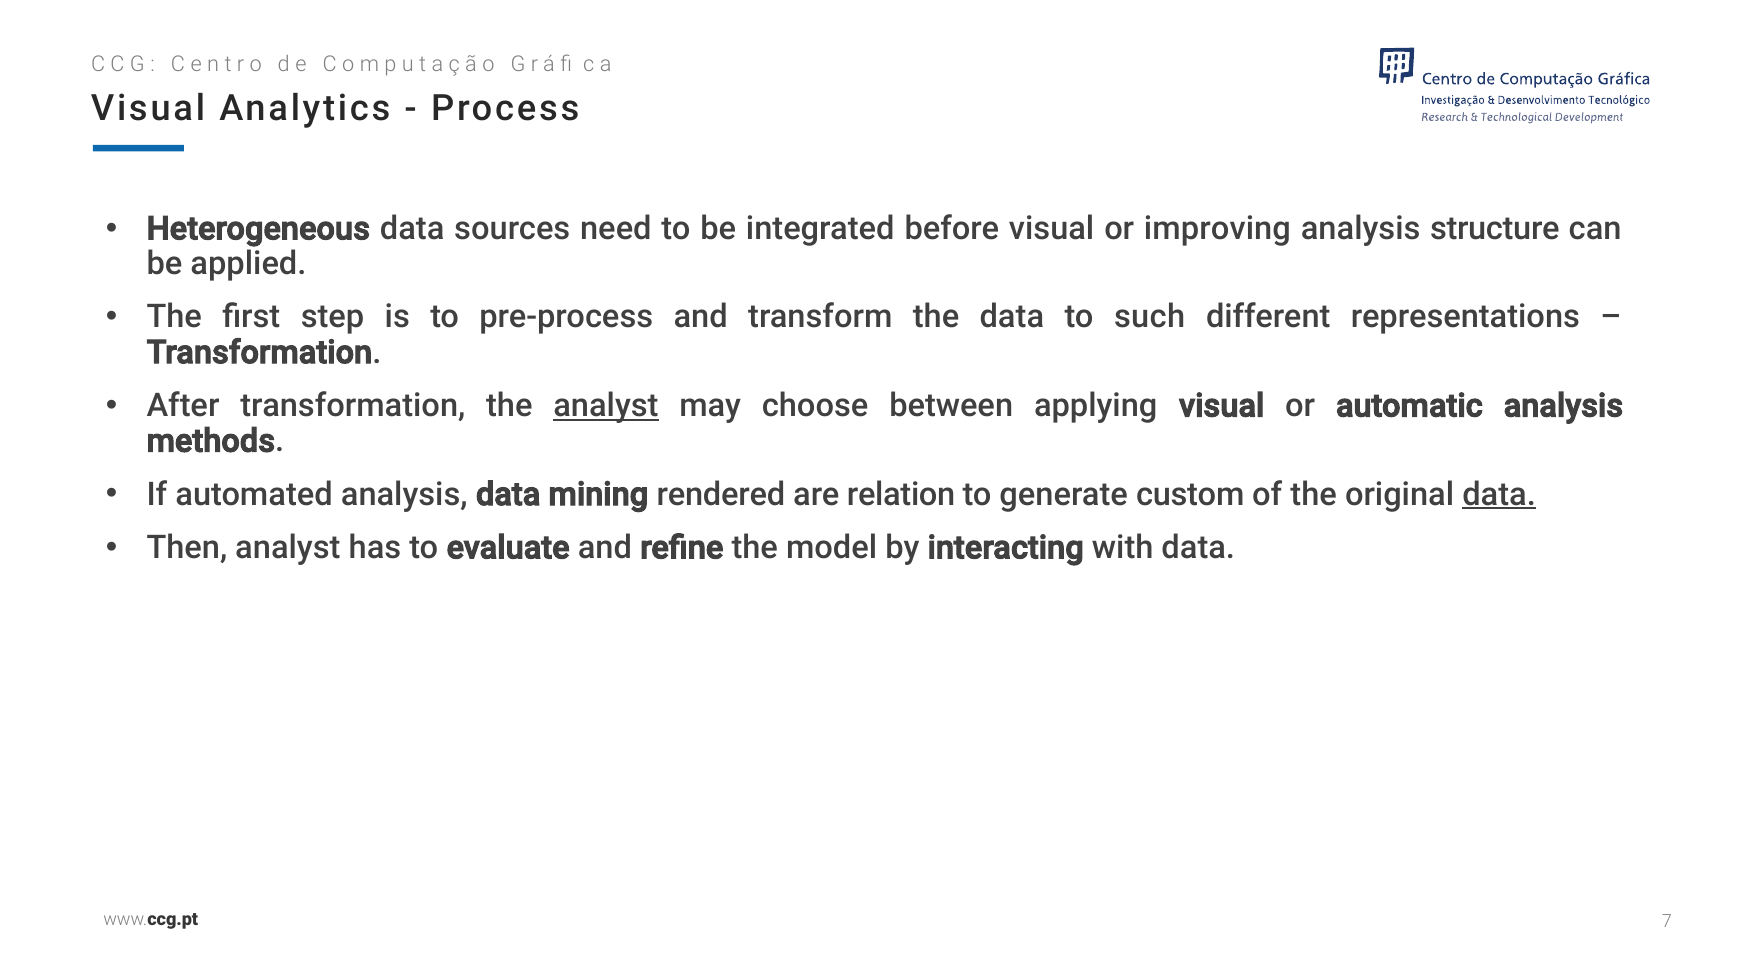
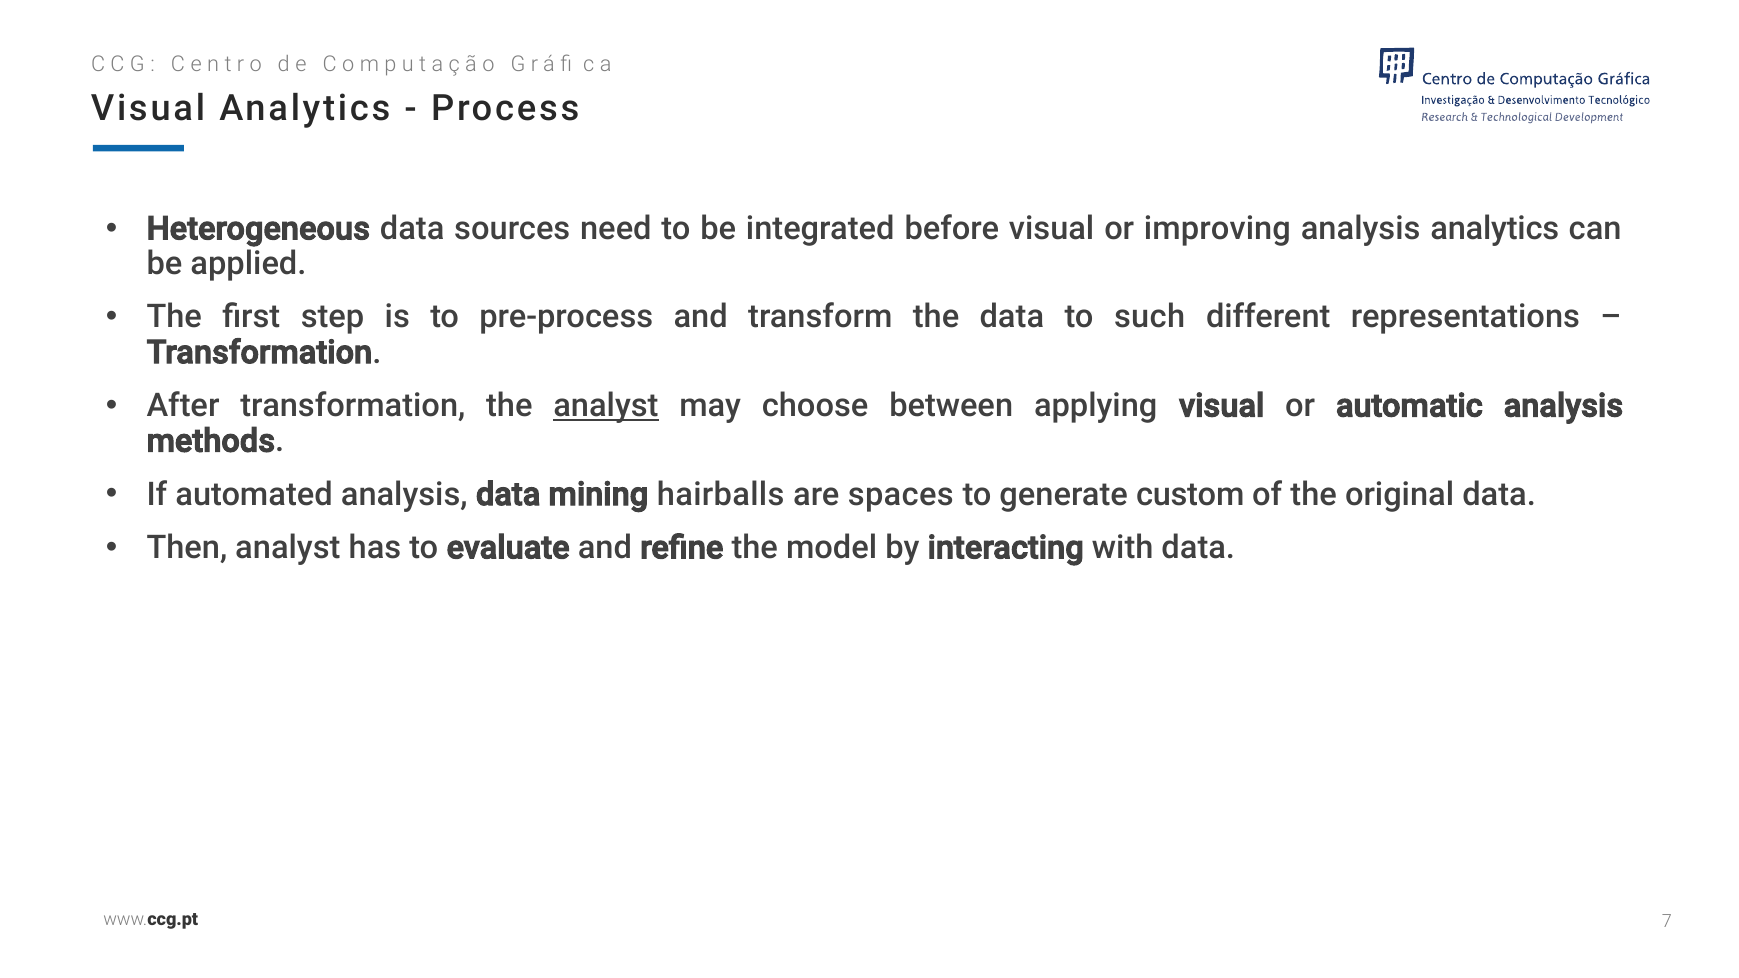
analysis structure: structure -> analytics
rendered: rendered -> hairballs
relation: relation -> spaces
data at (1499, 494) underline: present -> none
